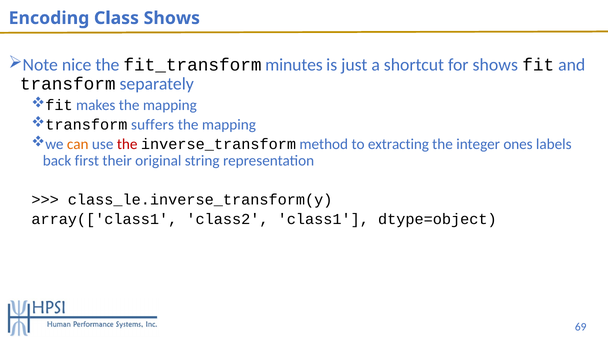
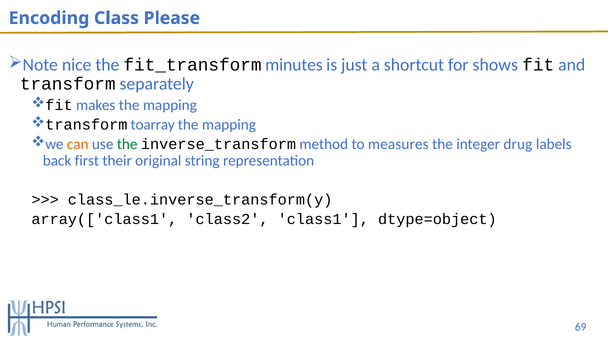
Class Shows: Shows -> Please
suffers: suffers -> toarray
the at (127, 144) colour: red -> green
extracting: extracting -> measures
ones: ones -> drug
